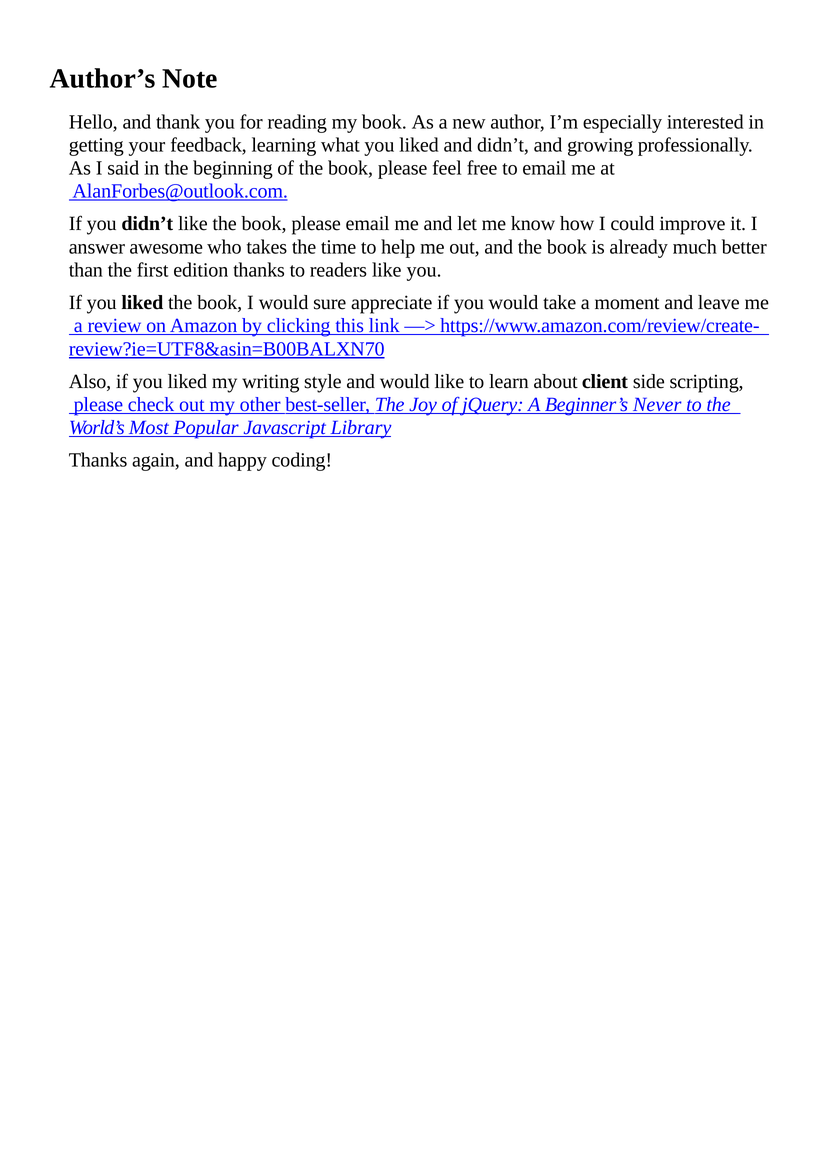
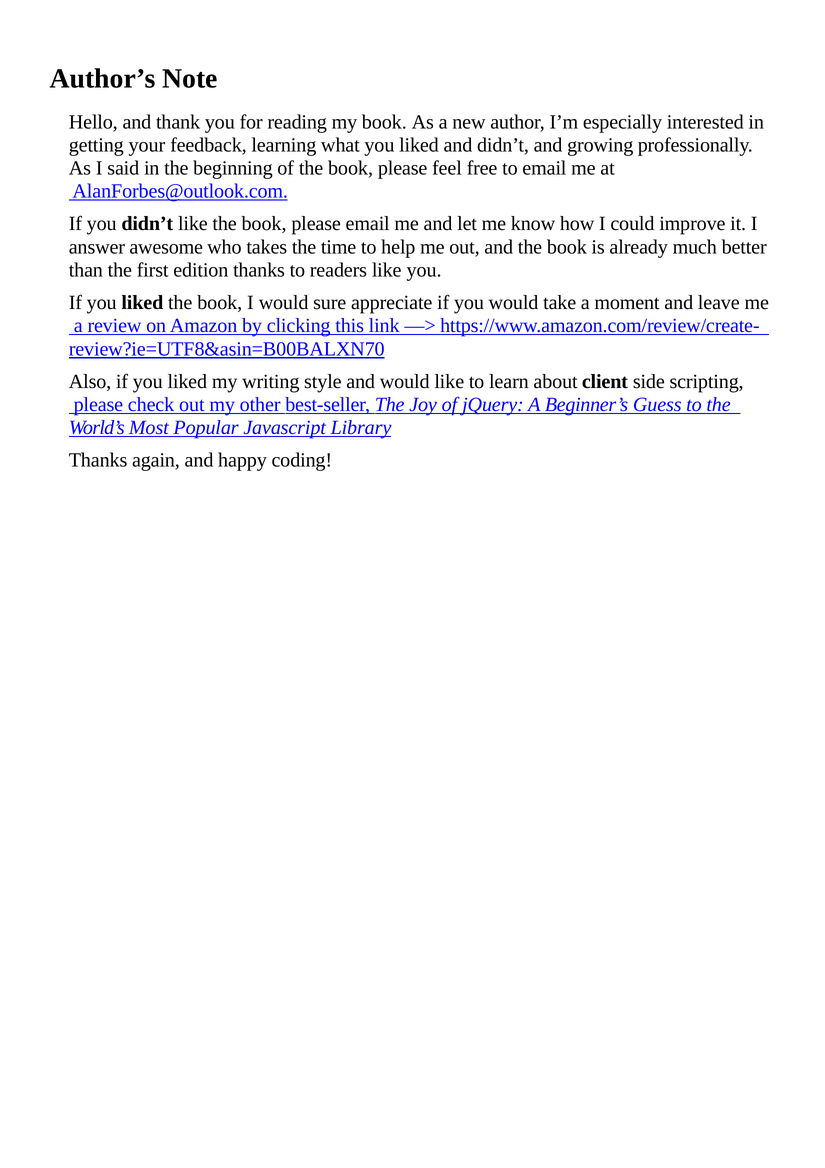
Never: Never -> Guess
